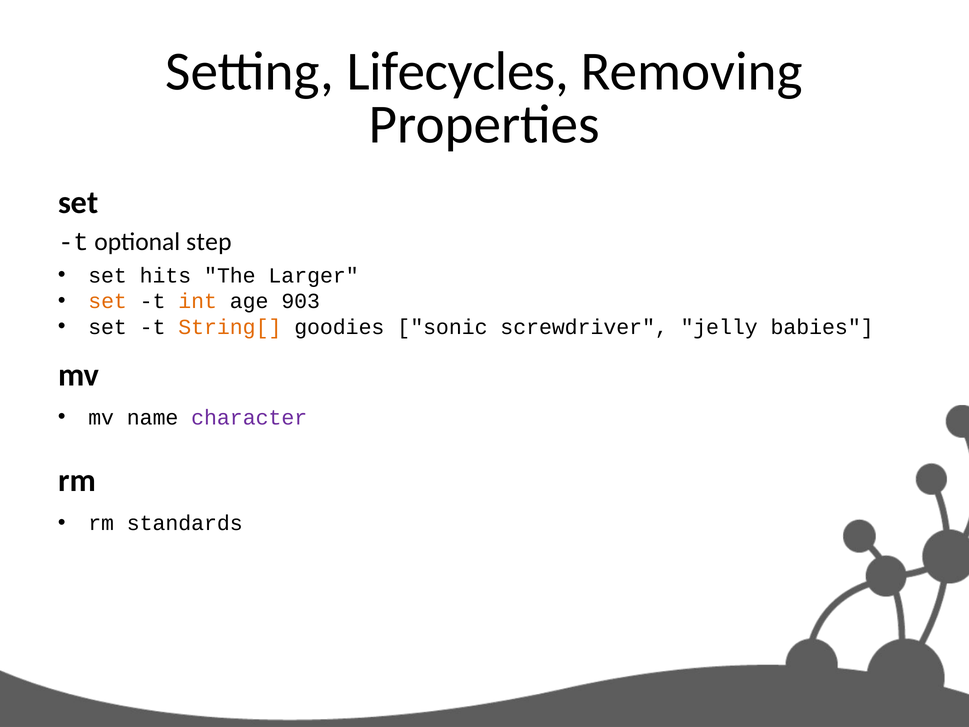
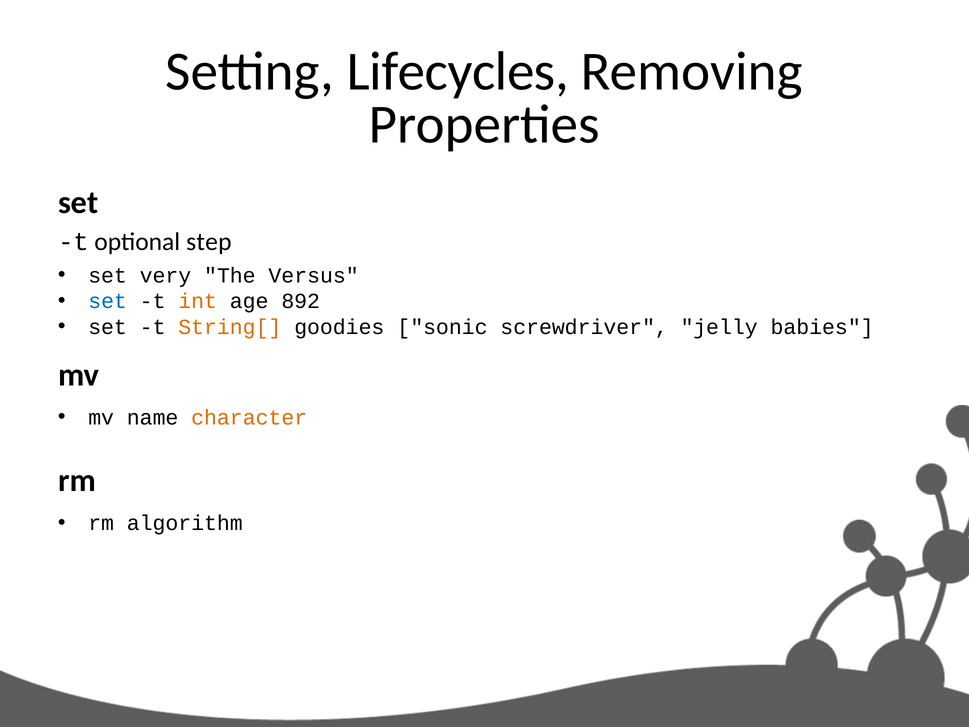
hits: hits -> very
Larger: Larger -> Versus
set at (108, 301) colour: orange -> blue
903: 903 -> 892
character colour: purple -> orange
standards: standards -> algorithm
